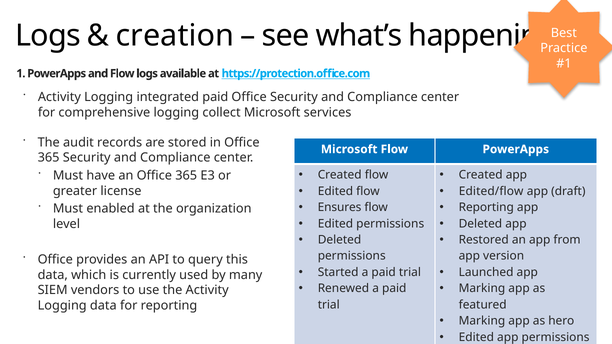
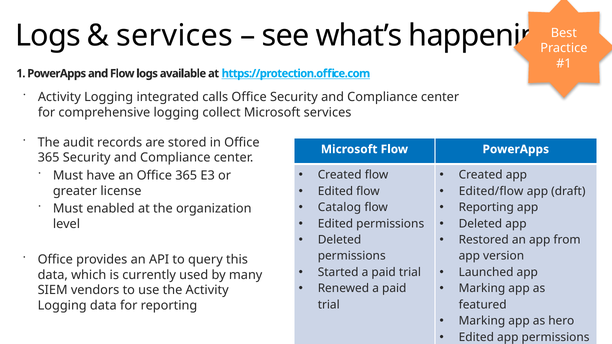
creation at (175, 36): creation -> services
integrated paid: paid -> calls
Ensures: Ensures -> Catalog
